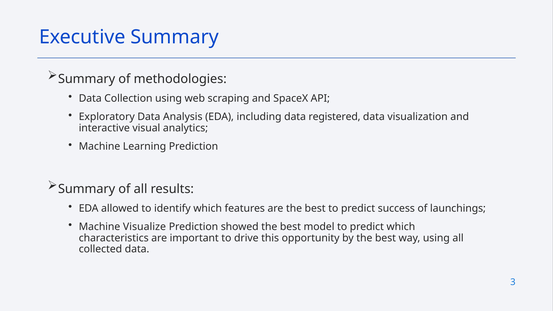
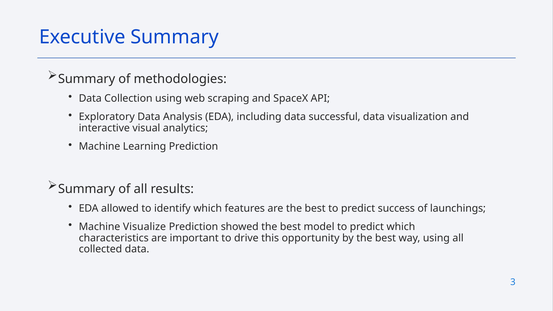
registered: registered -> successful
